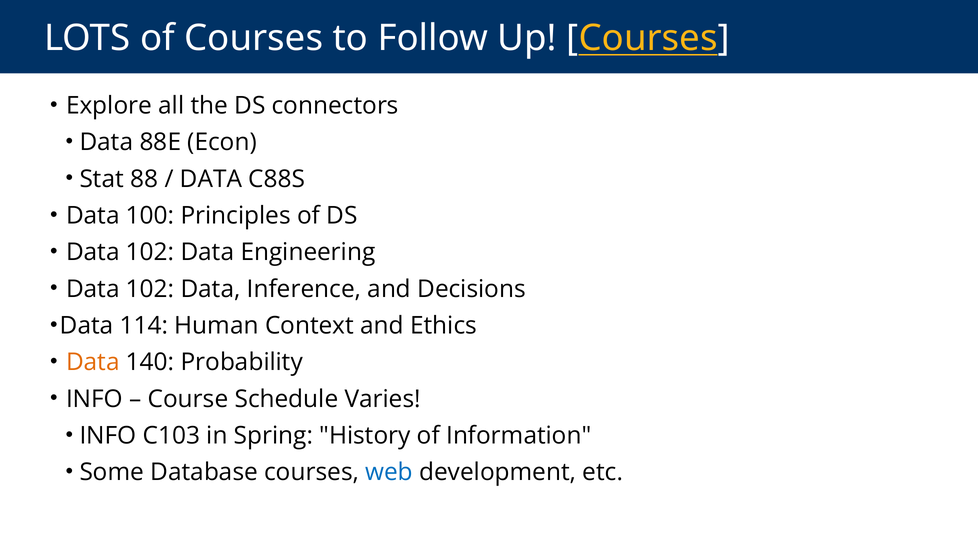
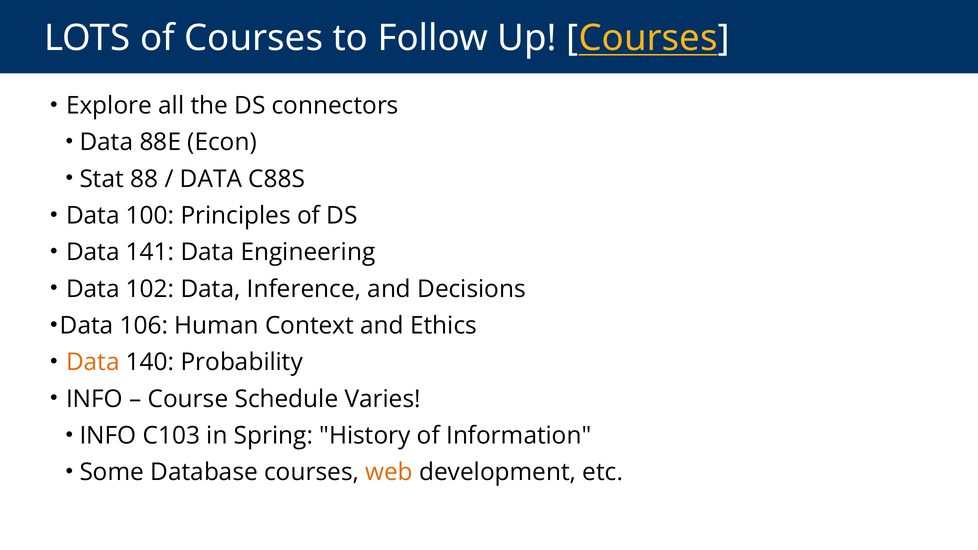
102 at (150, 252): 102 -> 141
114: 114 -> 106
web colour: blue -> orange
